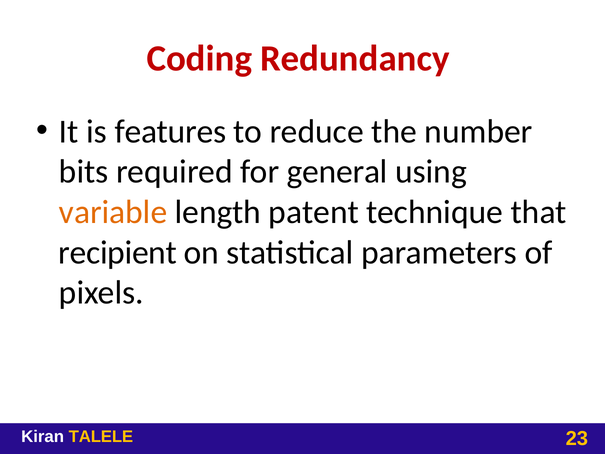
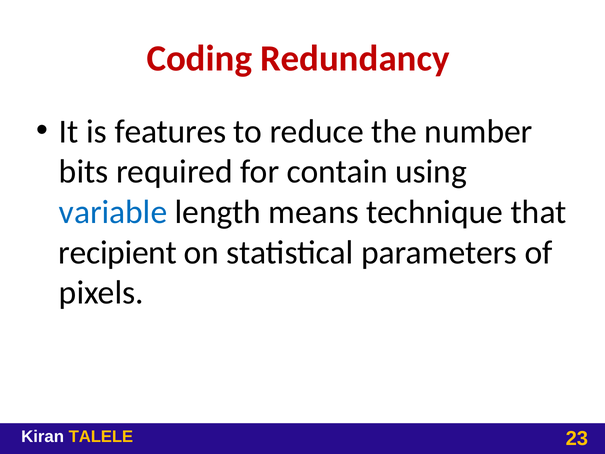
general: general -> contain
variable colour: orange -> blue
patent: patent -> means
